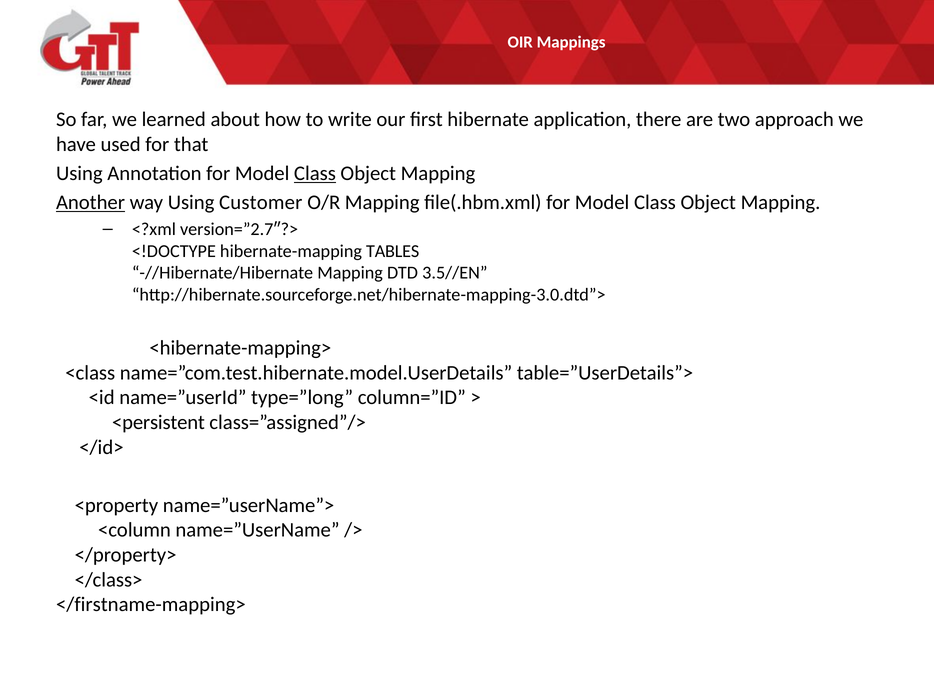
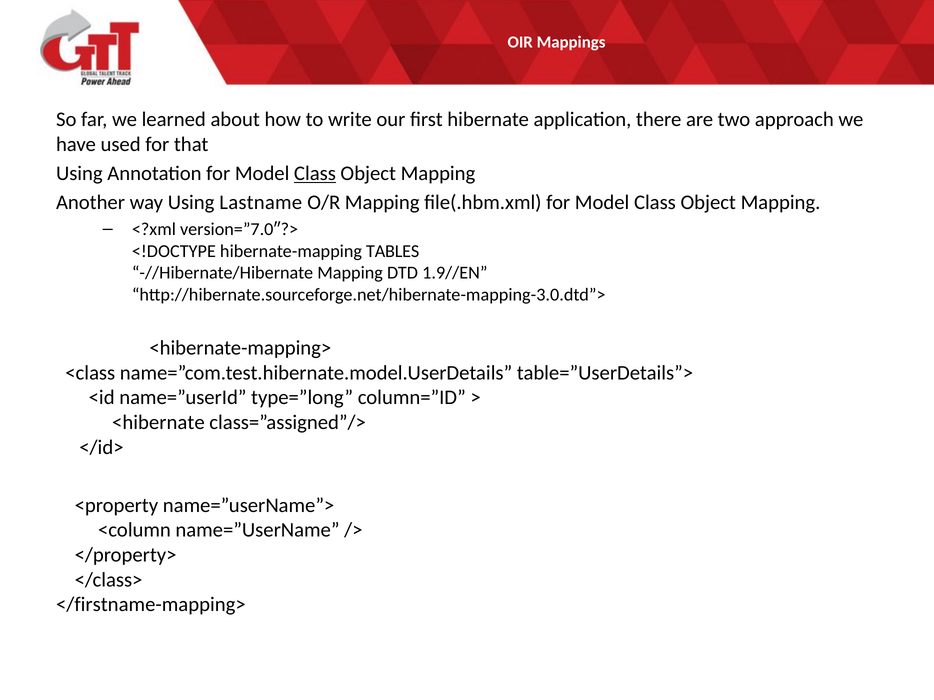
Another underline: present -> none
Customer: Customer -> Lastname
version=”2.7″?>: version=”2.7″?> -> version=”7.0″?>
3.5//EN: 3.5//EN -> 1.9//EN
<persistent: <persistent -> <hibernate
